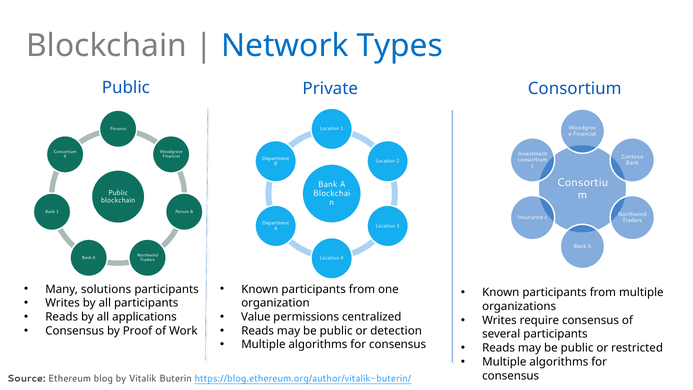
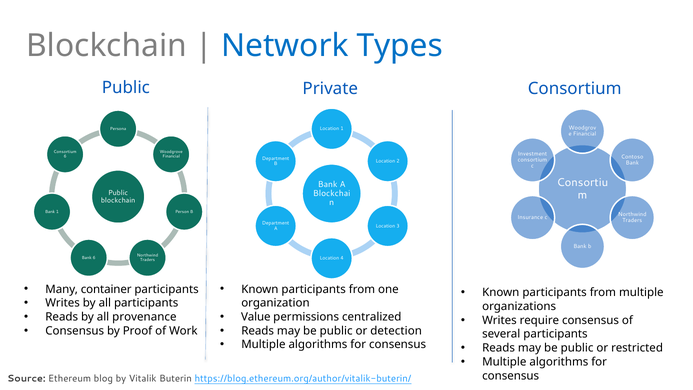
solutions: solutions -> container
applications: applications -> provenance
